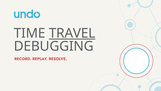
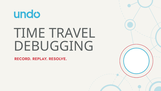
TRAVEL underline: present -> none
